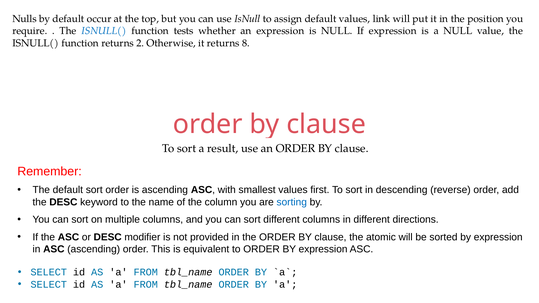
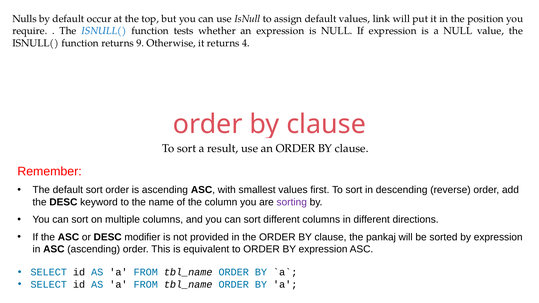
2: 2 -> 9
8: 8 -> 4
sorting colour: blue -> purple
atomic: atomic -> pankaj
